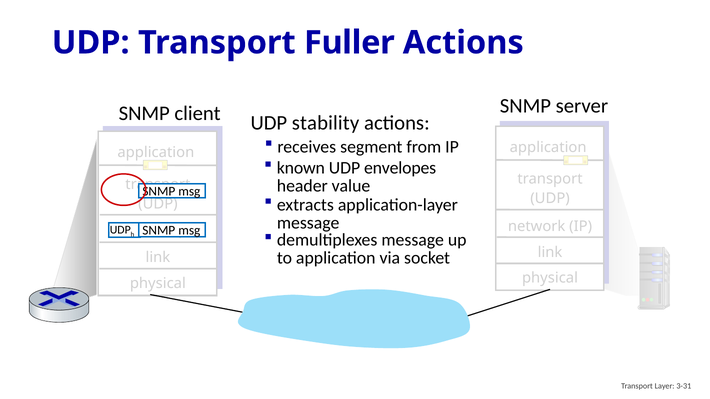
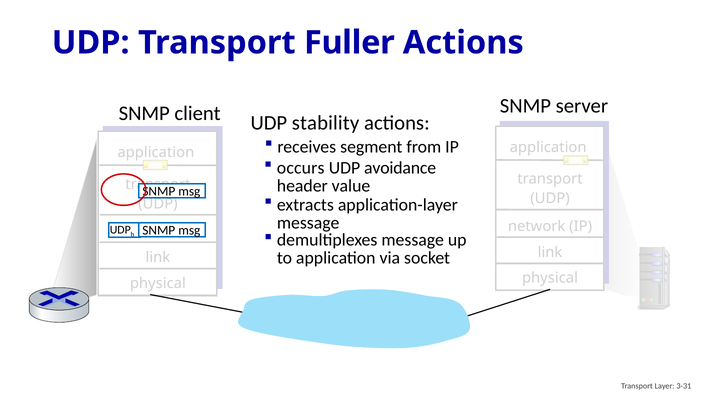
known: known -> occurs
envelopes: envelopes -> avoidance
